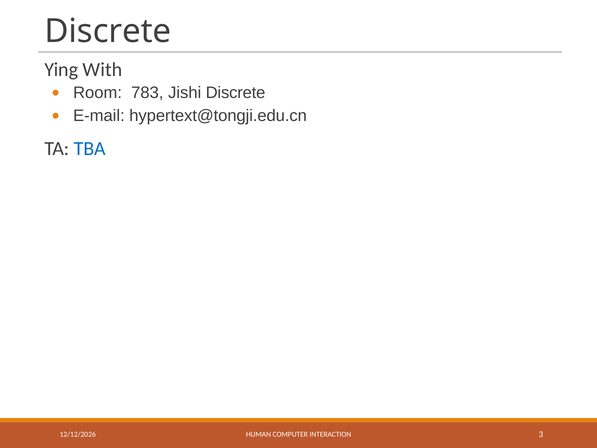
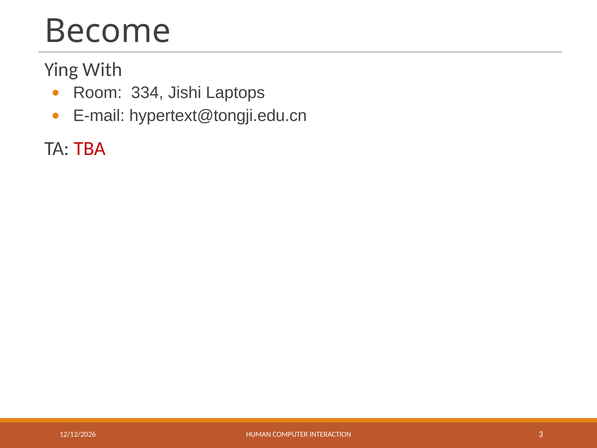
Discrete at (108, 31): Discrete -> Become
783: 783 -> 334
Jishi Discrete: Discrete -> Laptops
TBA colour: blue -> red
